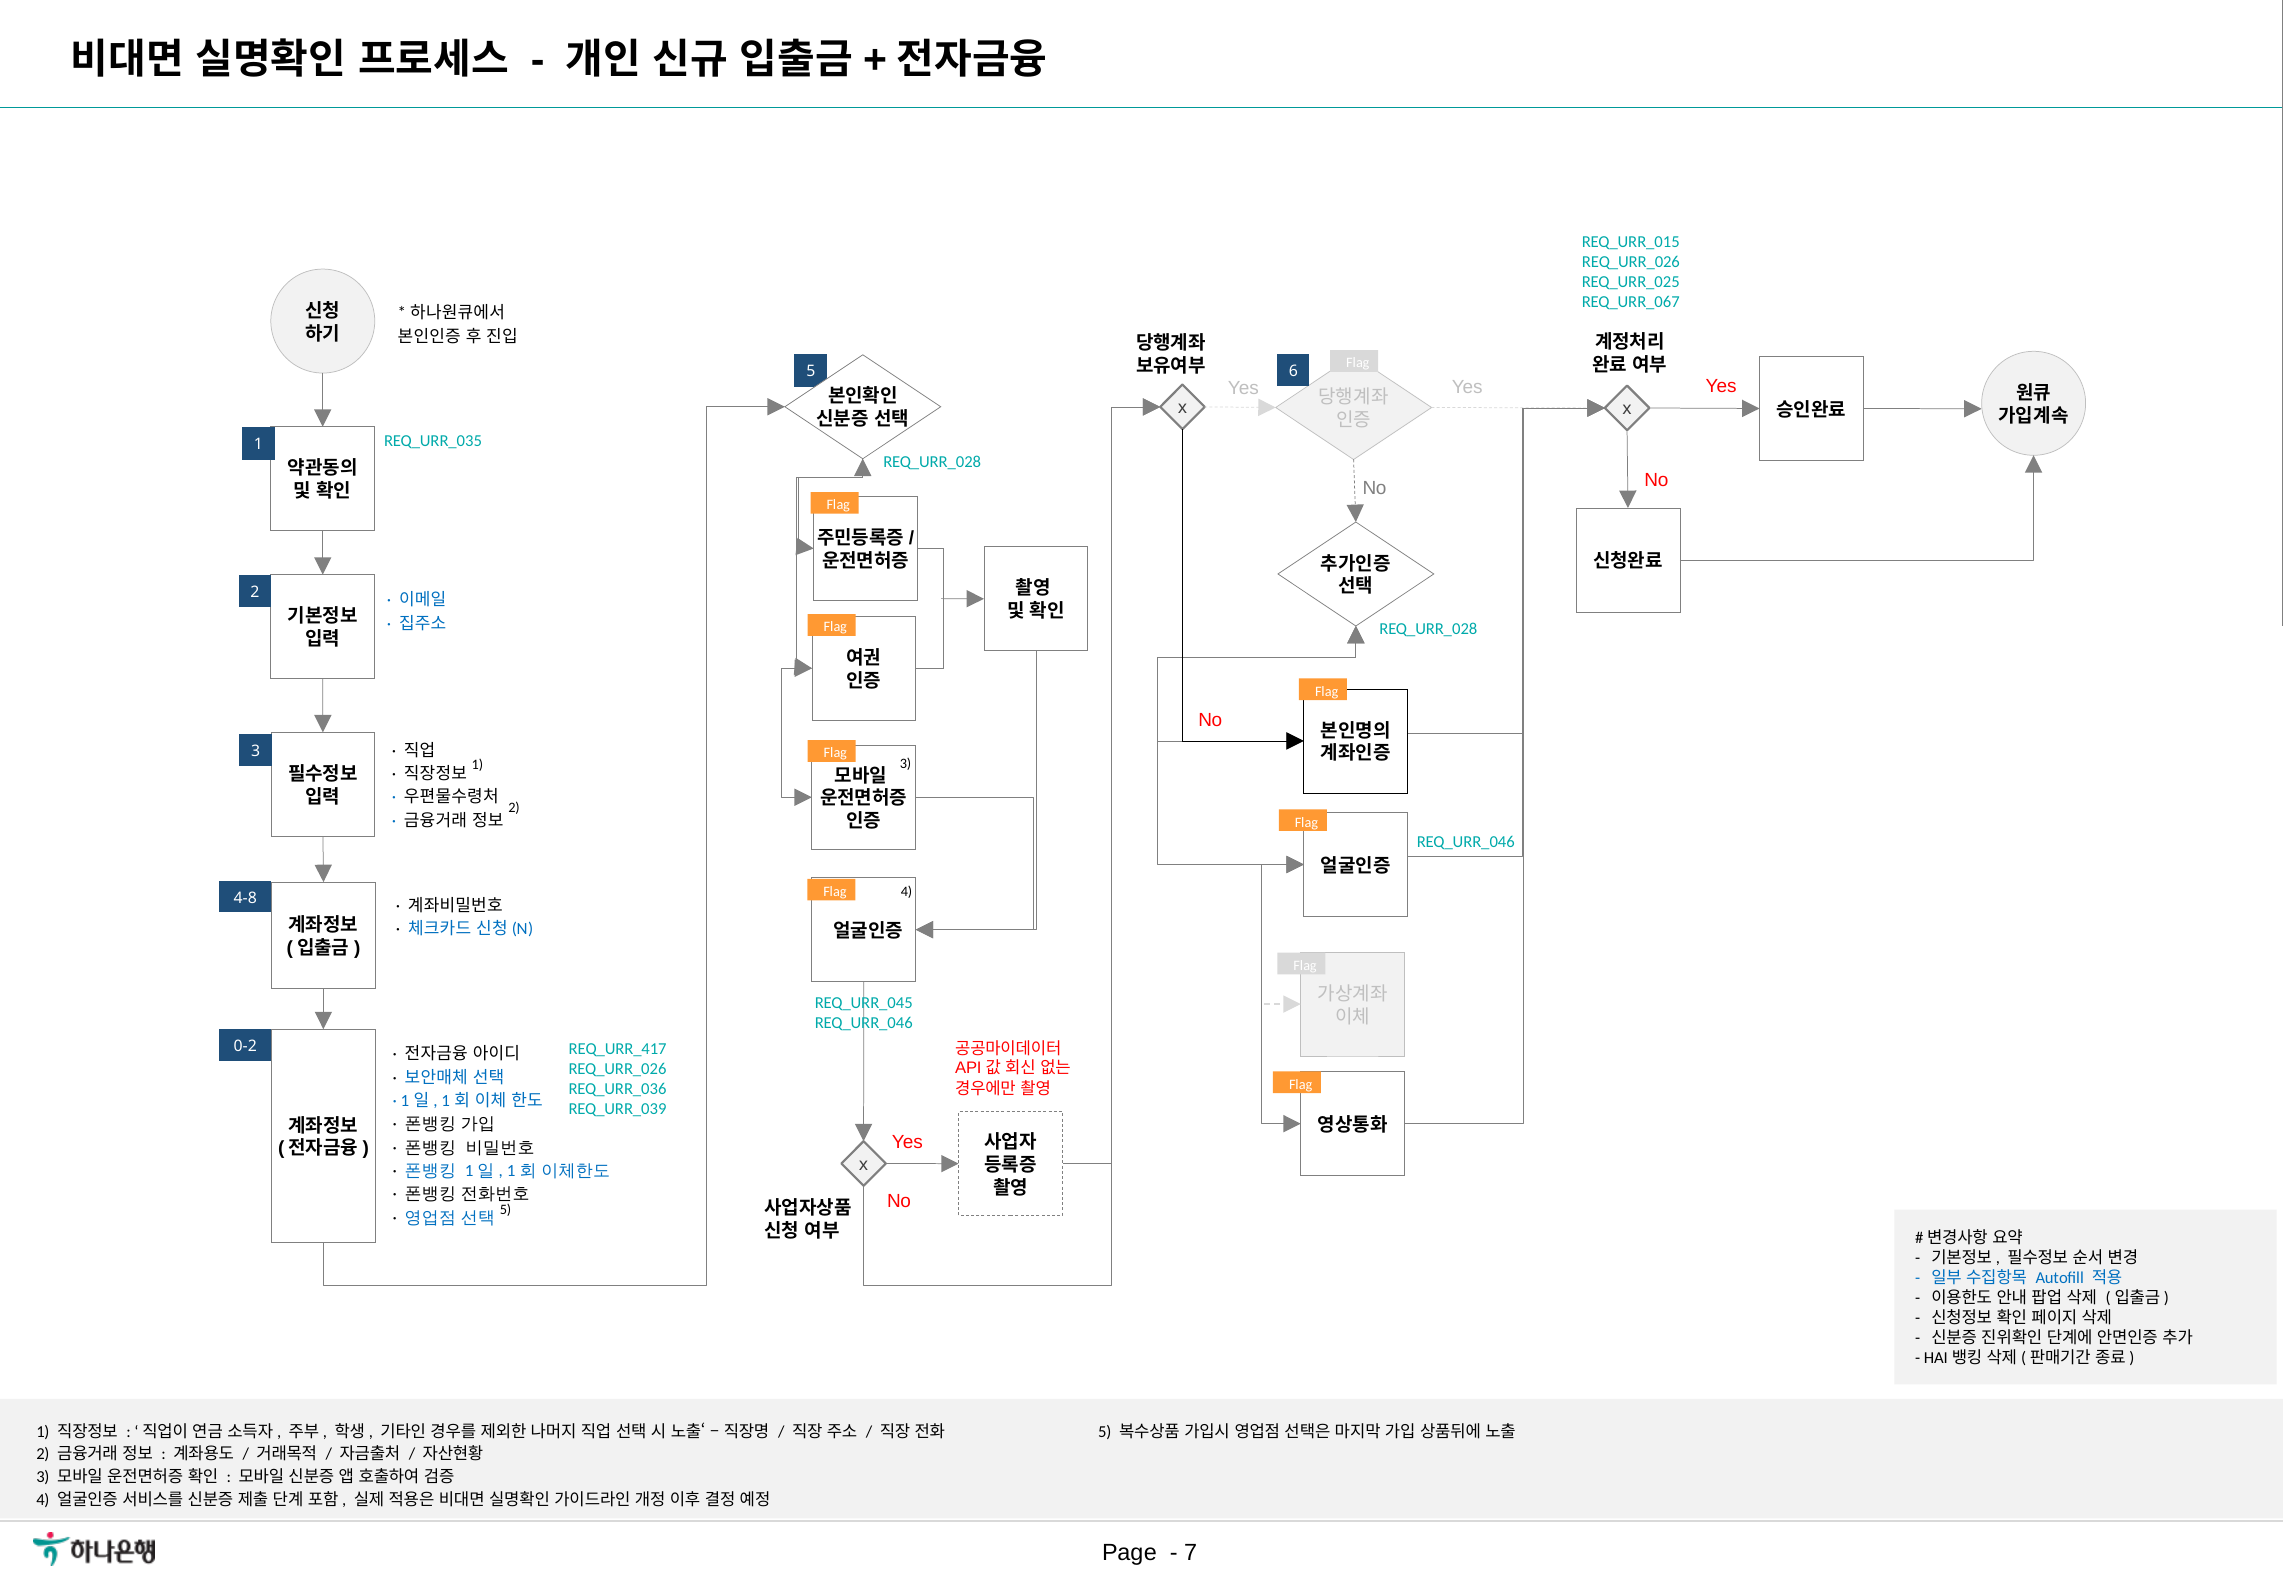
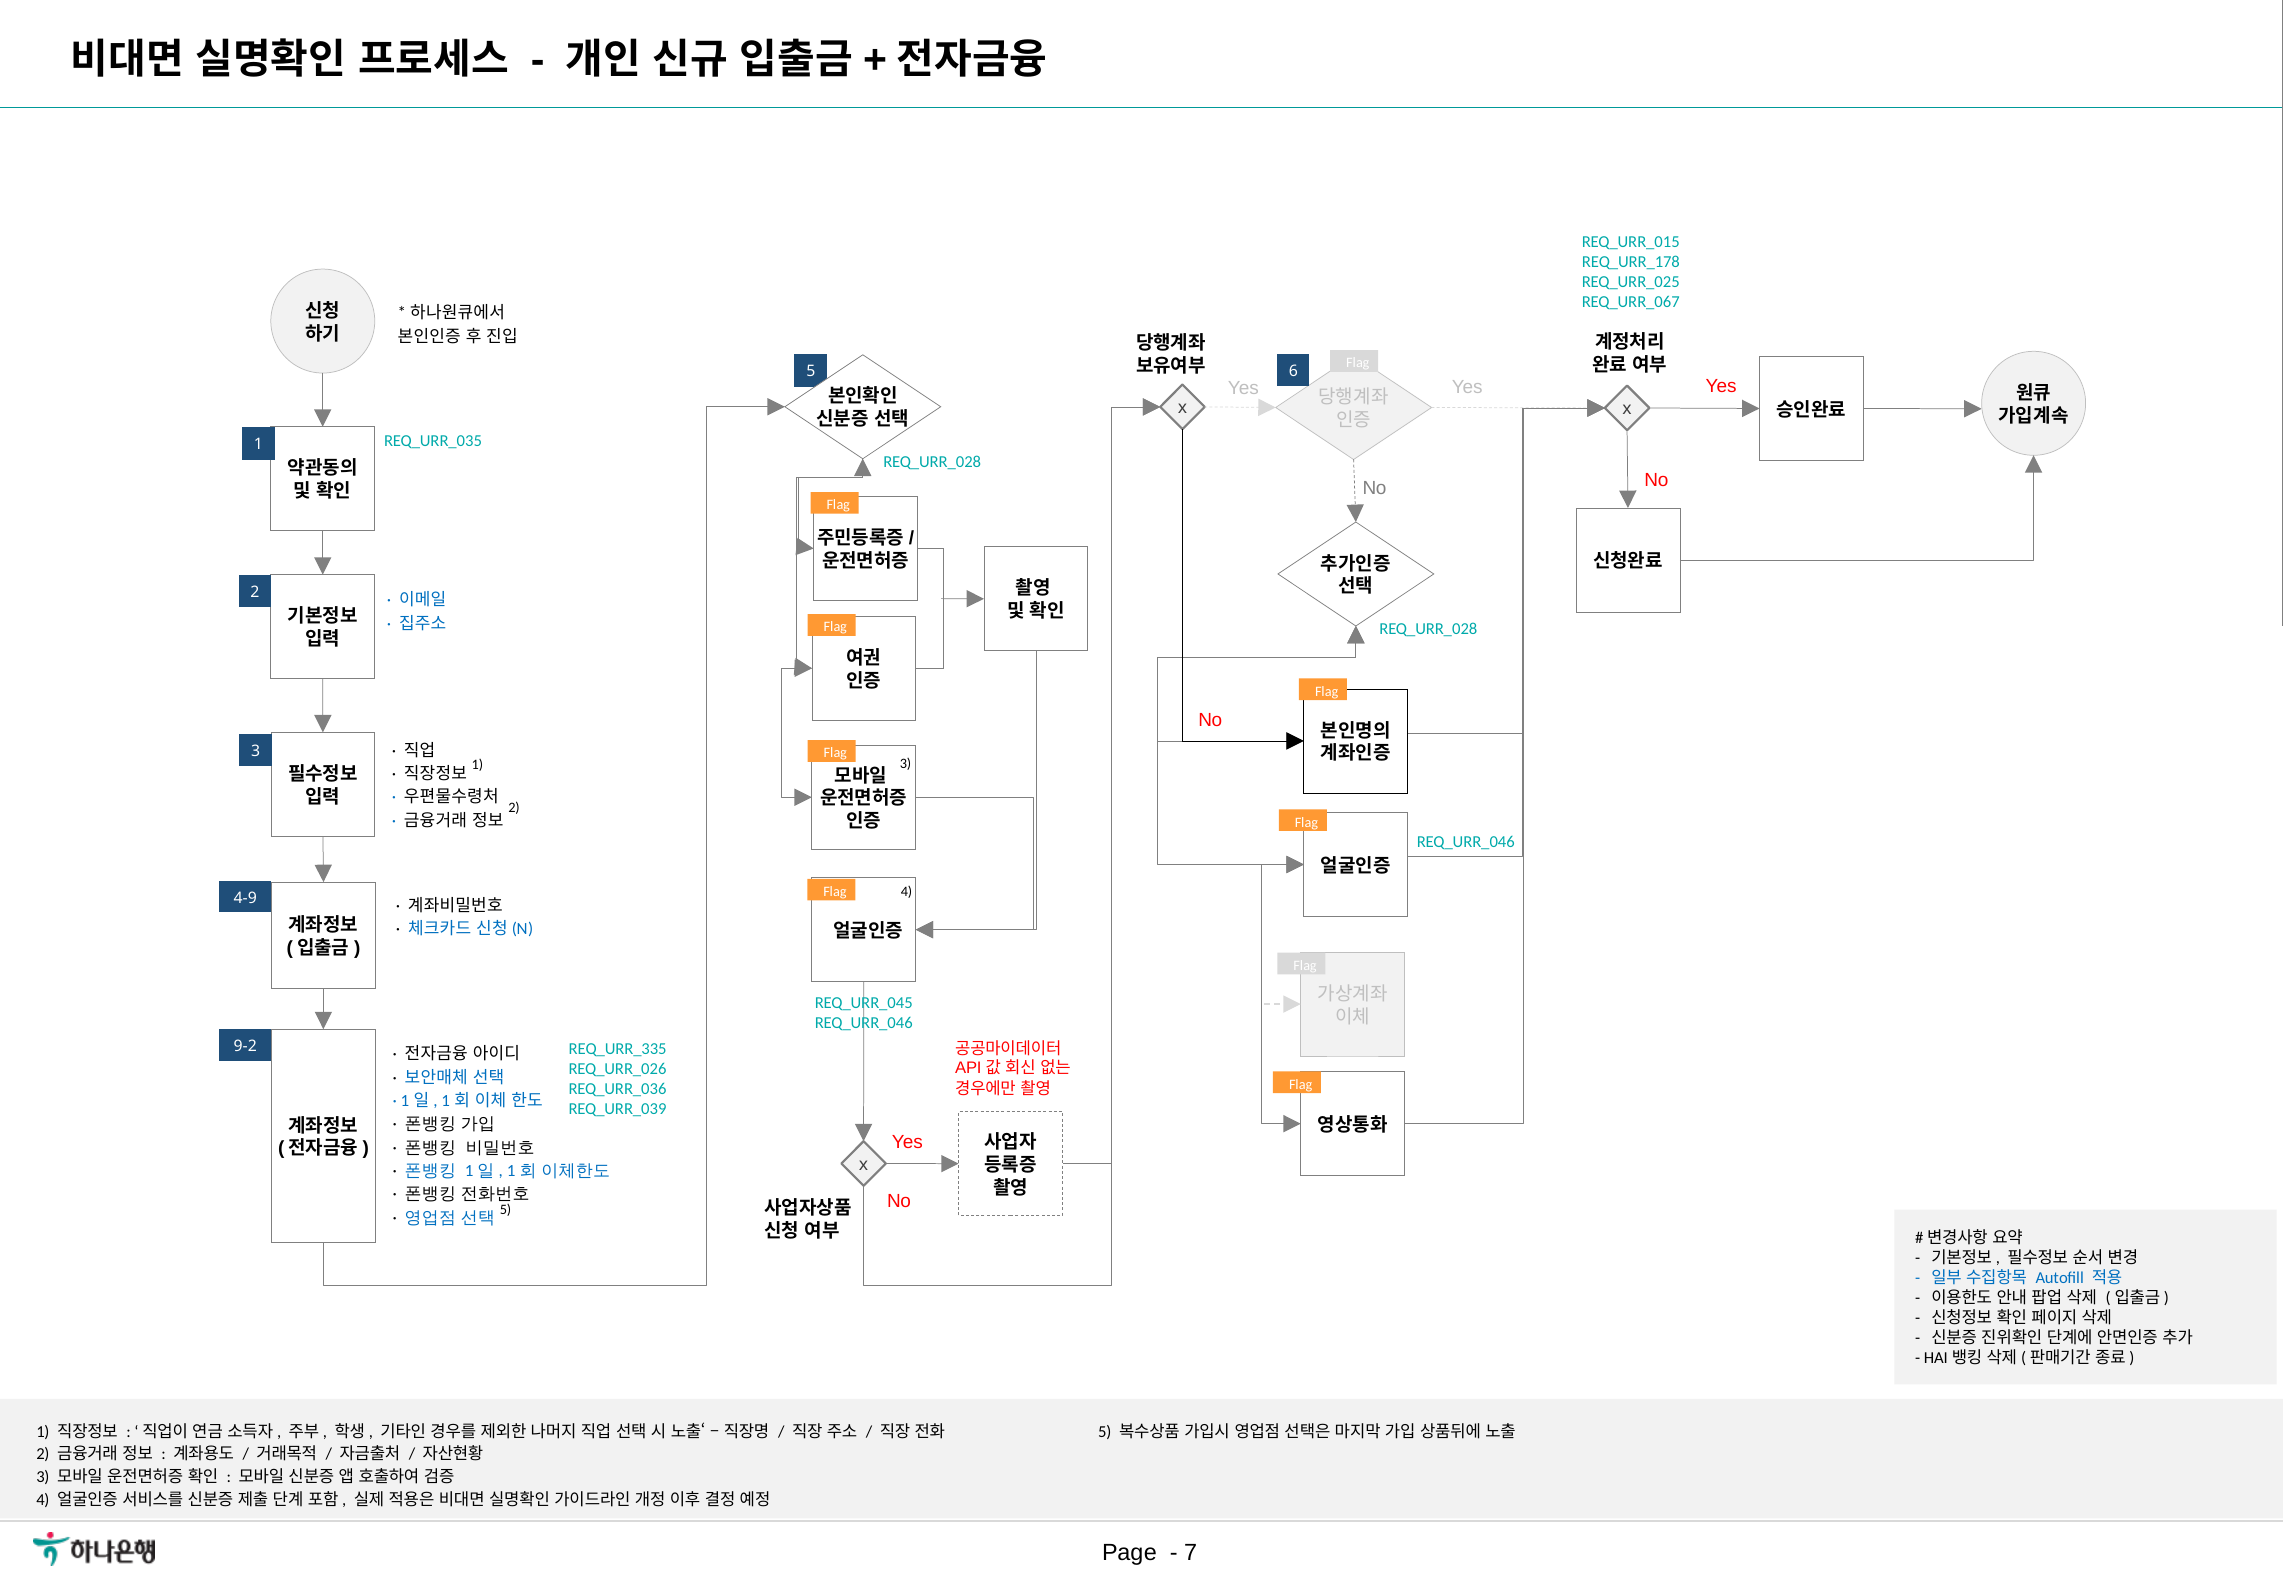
REQ_URR_026 at (1631, 262): REQ_URR_026 -> REQ_URR_178
4-8: 4-8 -> 4-9
0-2: 0-2 -> 9-2
REQ_URR_417: REQ_URR_417 -> REQ_URR_335
